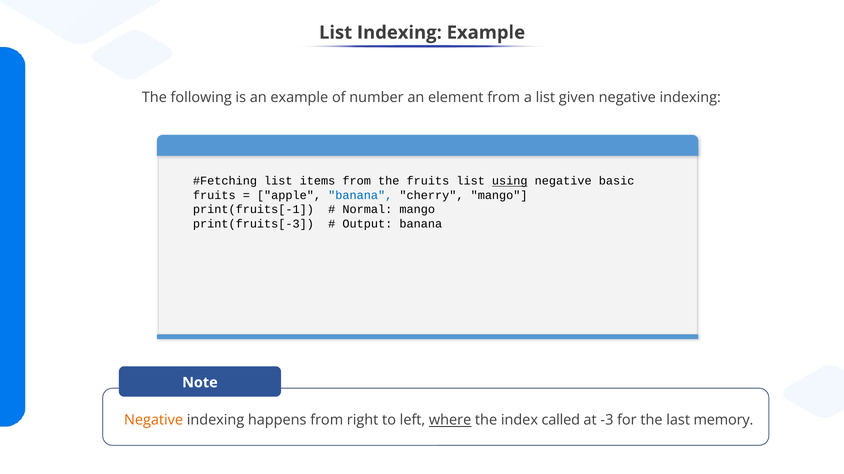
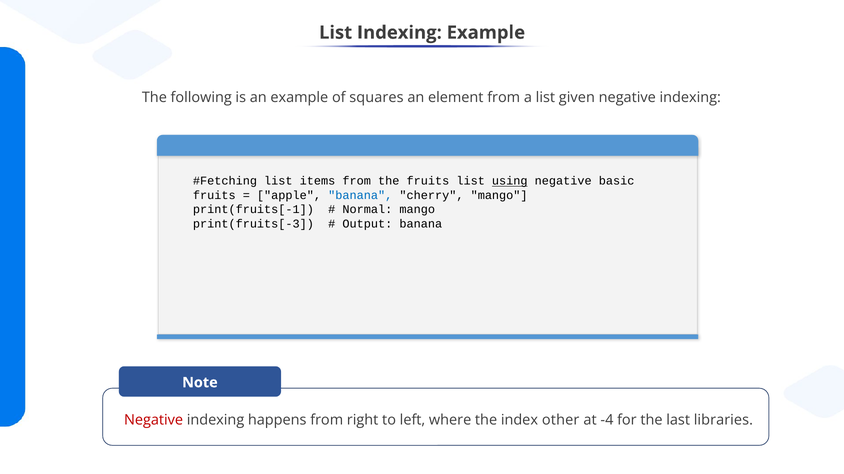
number: number -> squares
Negative at (154, 421) colour: orange -> red
where underline: present -> none
called: called -> other
-3: -3 -> -4
memory: memory -> libraries
